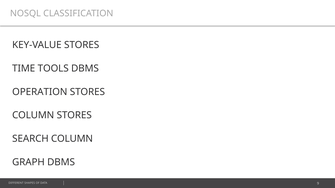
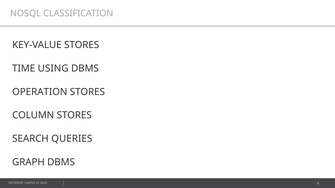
TOOLS: TOOLS -> USING
SEARCH COLUMN: COLUMN -> QUERIES
